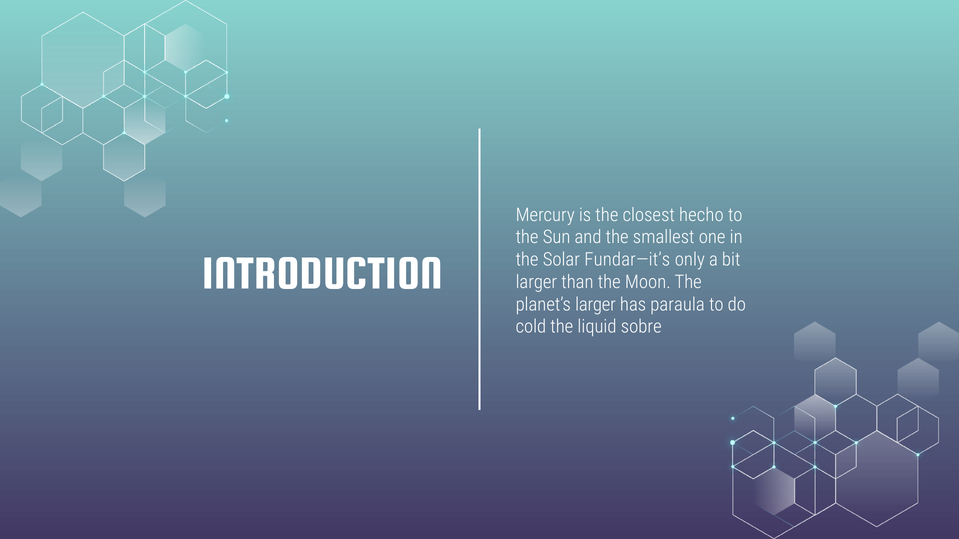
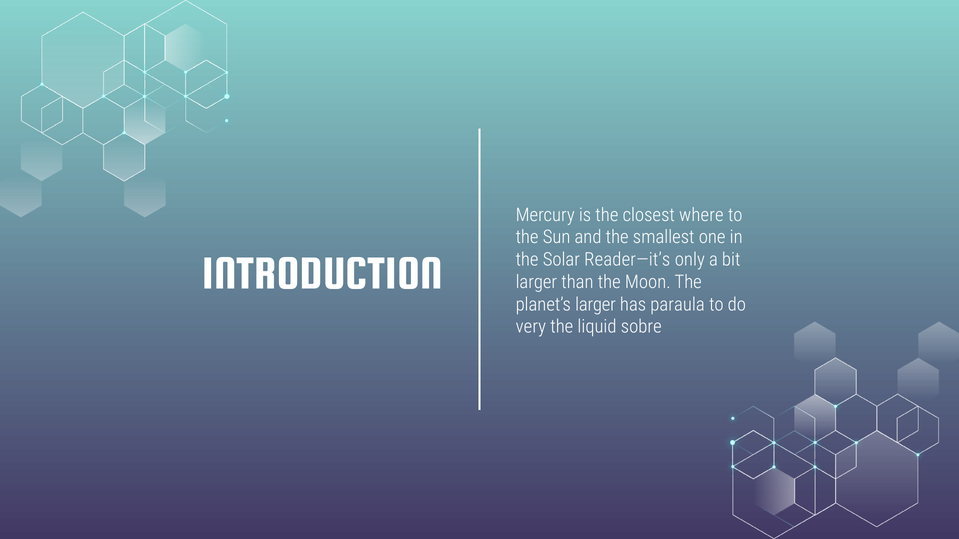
hecho: hecho -> where
Fundar—it’s: Fundar—it’s -> Reader—it’s
cold: cold -> very
